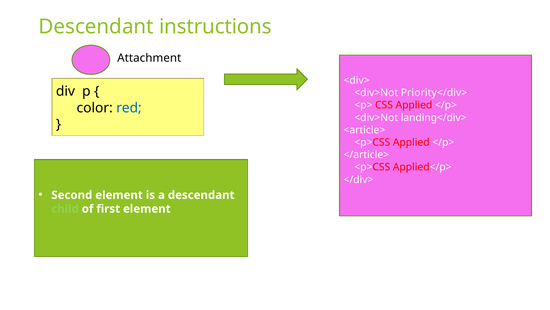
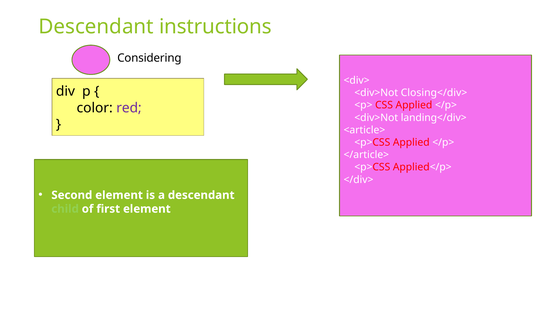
Attachment: Attachment -> Considering
Priority</div>: Priority</div> -> Closing</div>
red colour: blue -> purple
